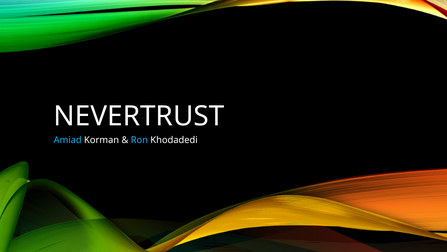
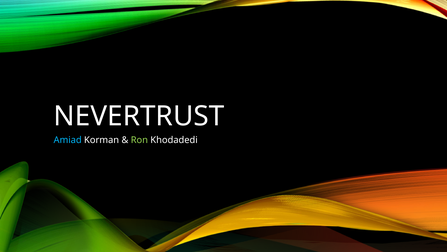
Ron colour: light blue -> light green
